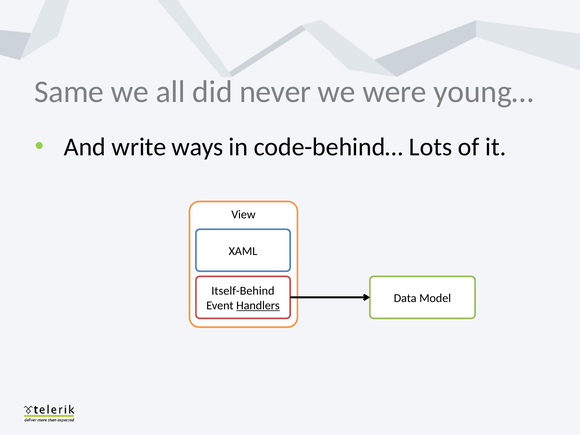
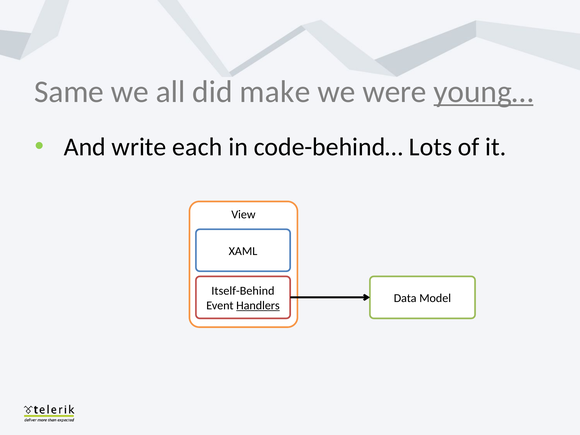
never: never -> make
young… underline: none -> present
ways: ways -> each
